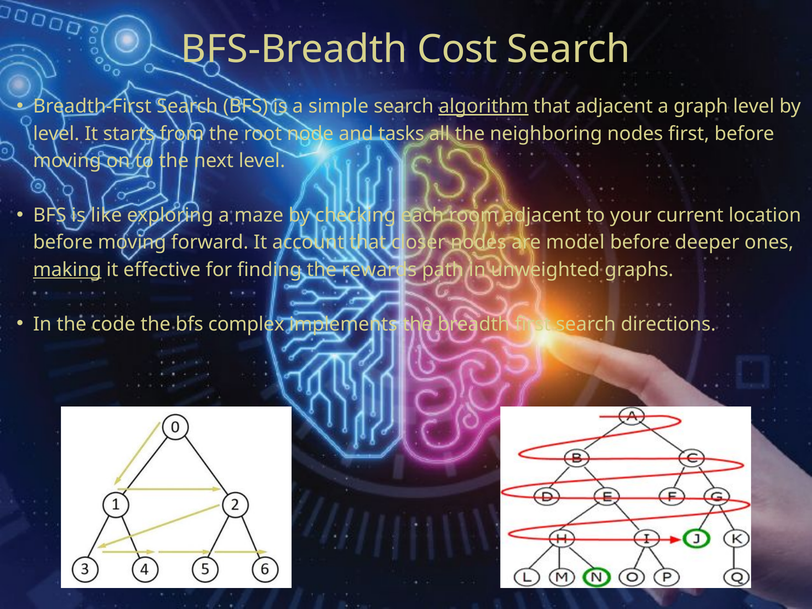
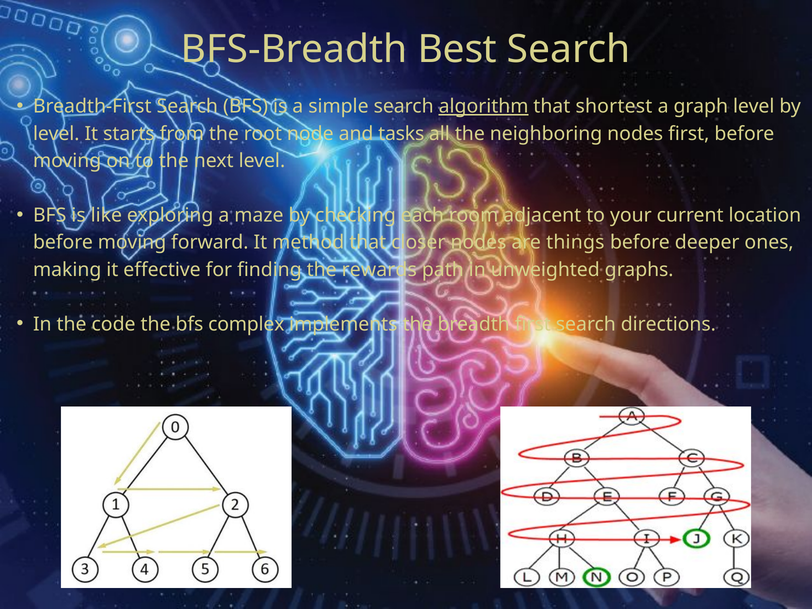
Cost: Cost -> Best
that adjacent: adjacent -> shortest
account: account -> method
model: model -> things
making underline: present -> none
